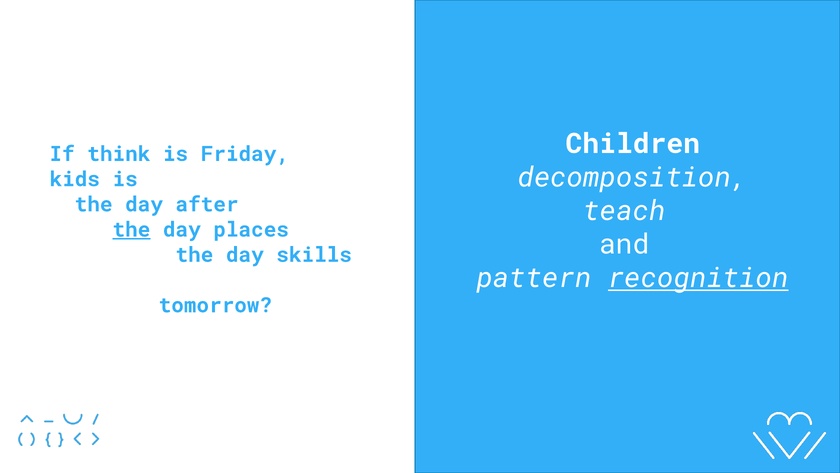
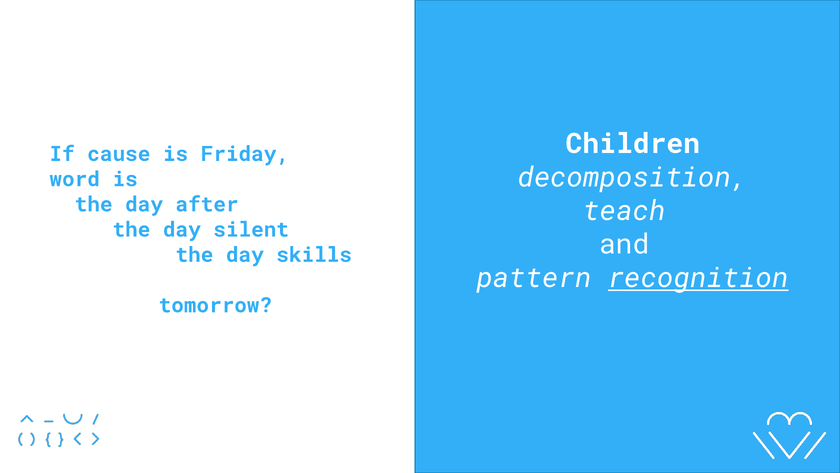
think: think -> cause
kids: kids -> word
the at (131, 229) underline: present -> none
places: places -> silent
